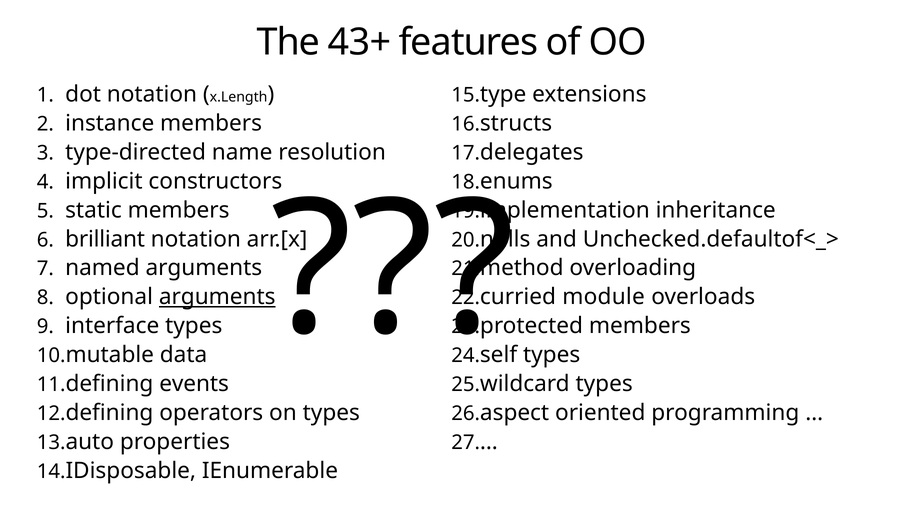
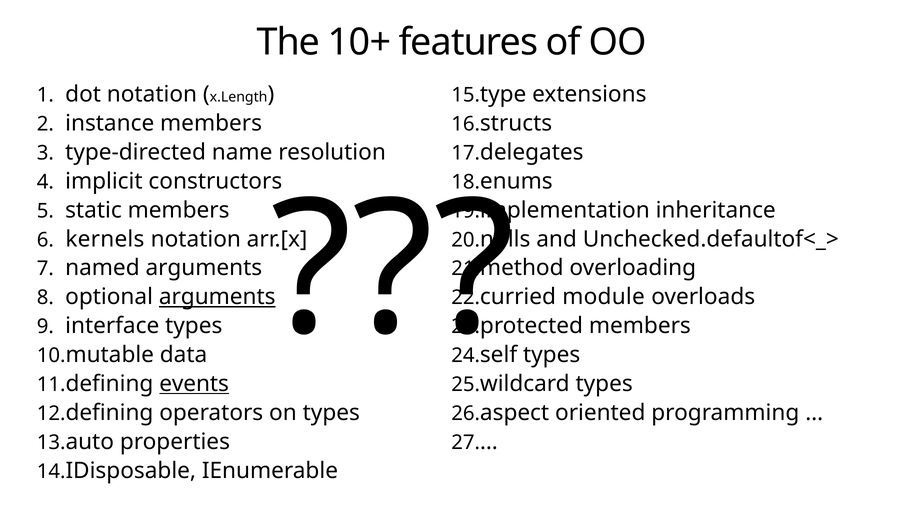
43+: 43+ -> 10+
brilliant: brilliant -> kernels
events underline: none -> present
